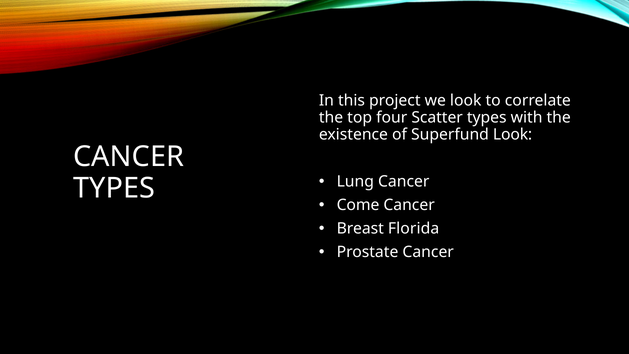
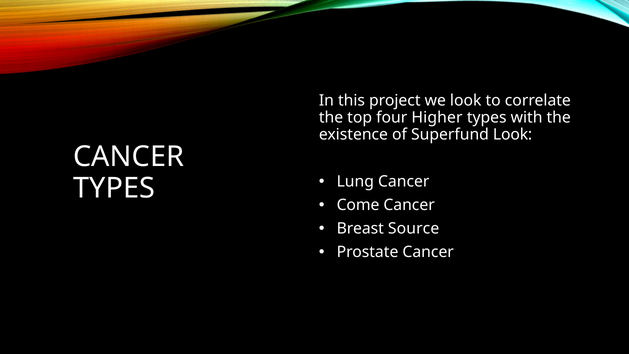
Scatter: Scatter -> Higher
Florida: Florida -> Source
